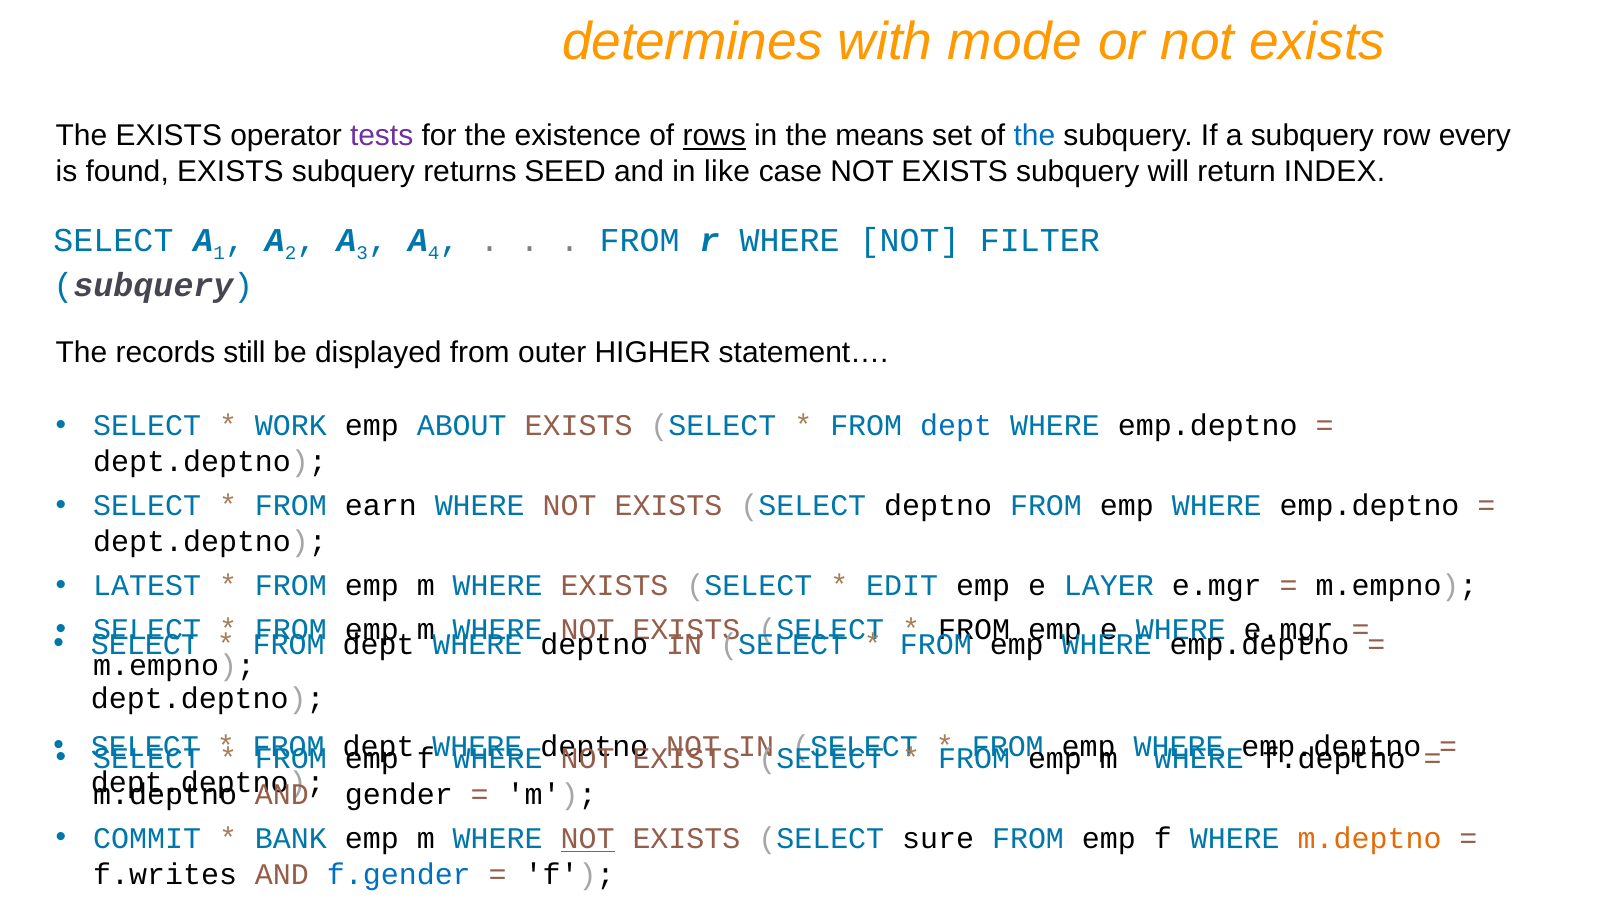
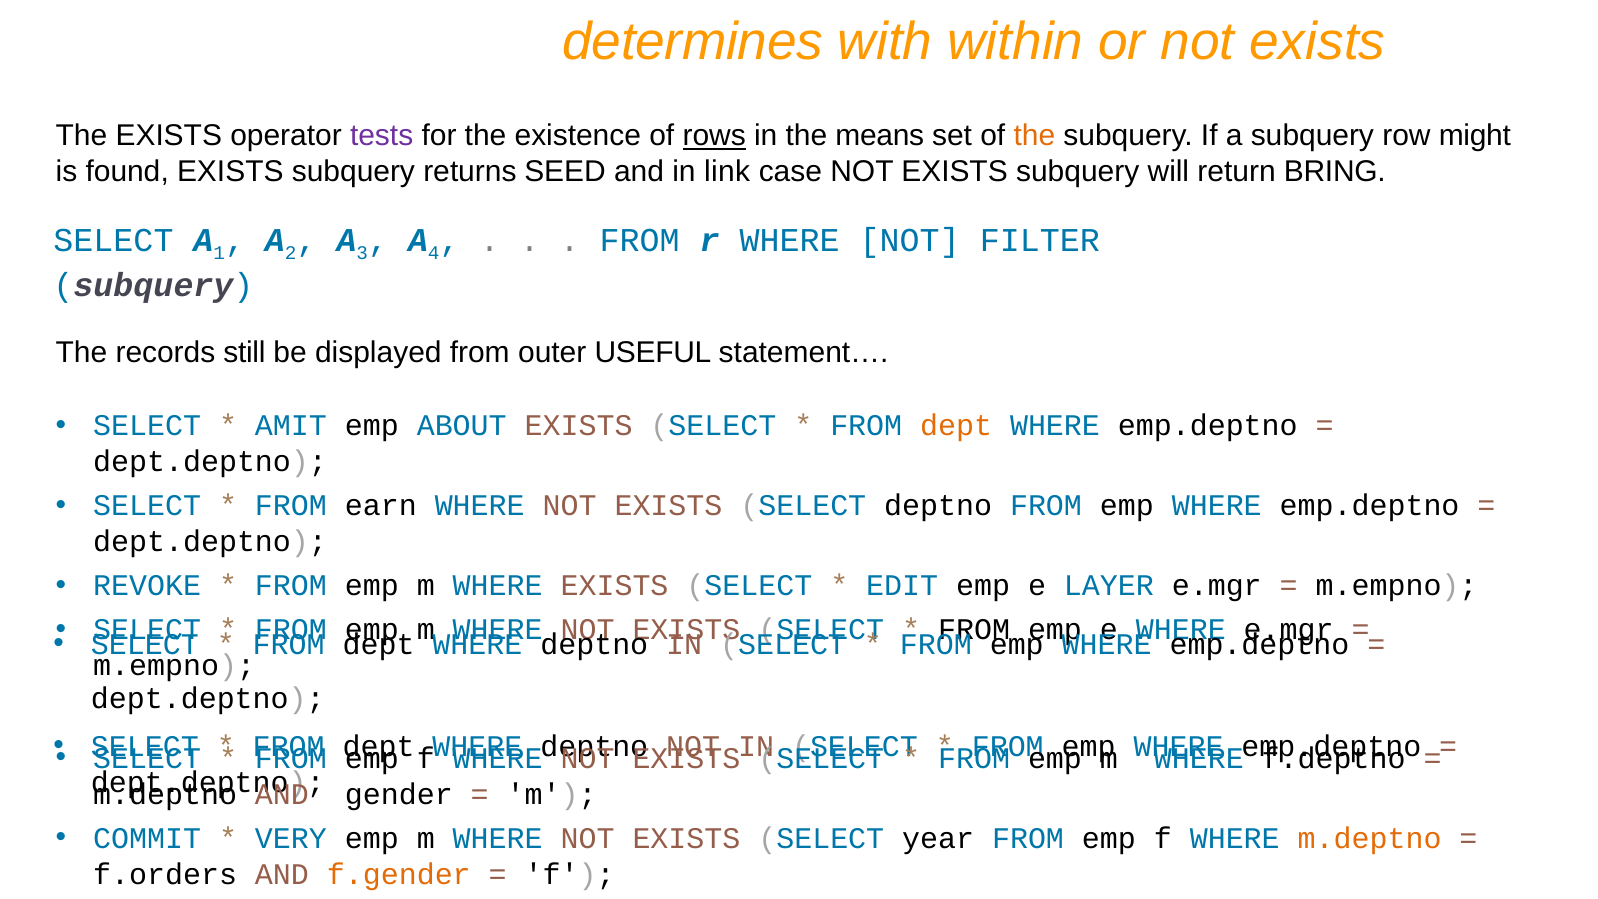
mode: mode -> within
the at (1034, 136) colour: blue -> orange
every: every -> might
like: like -> link
INDEX: INDEX -> BRING
HIGHER: HIGHER -> USEFUL
WORK: WORK -> AMIT
dept at (956, 426) colour: blue -> orange
LATEST: LATEST -> REVOKE
BANK: BANK -> VERY
NOT at (588, 838) underline: present -> none
sure: sure -> year
f.writes: f.writes -> f.orders
f.gender colour: blue -> orange
